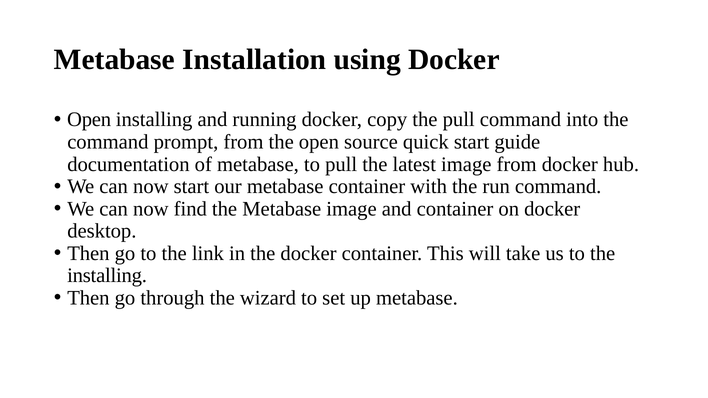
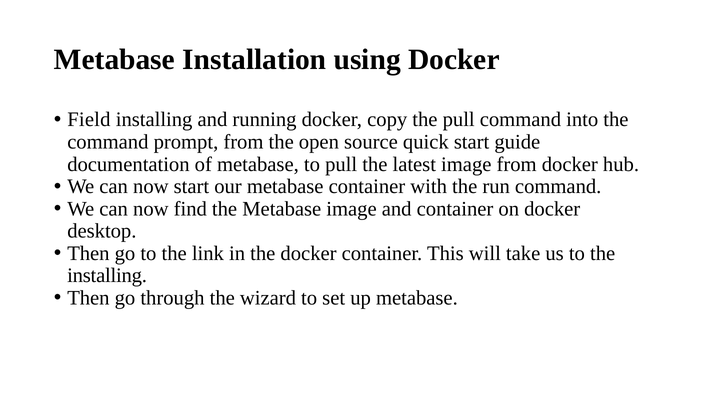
Open at (89, 120): Open -> Field
